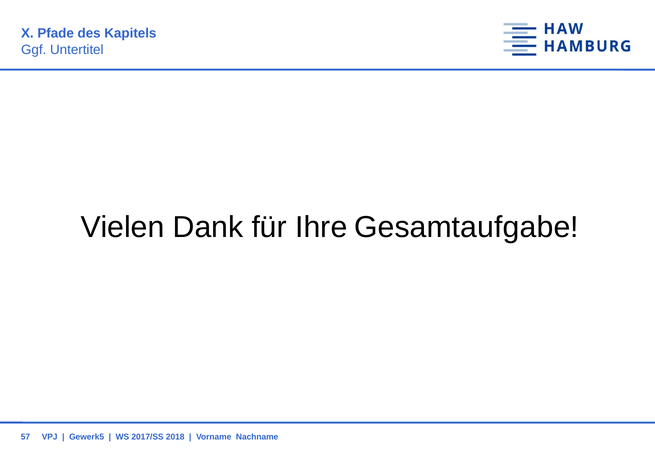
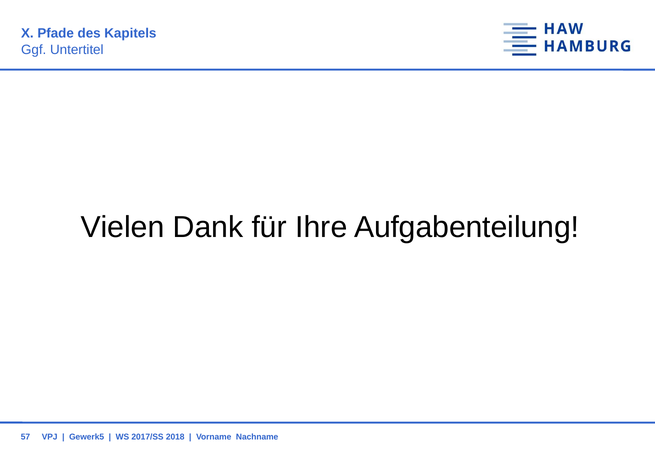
Gesamtaufgabe: Gesamtaufgabe -> Aufgabenteilung
